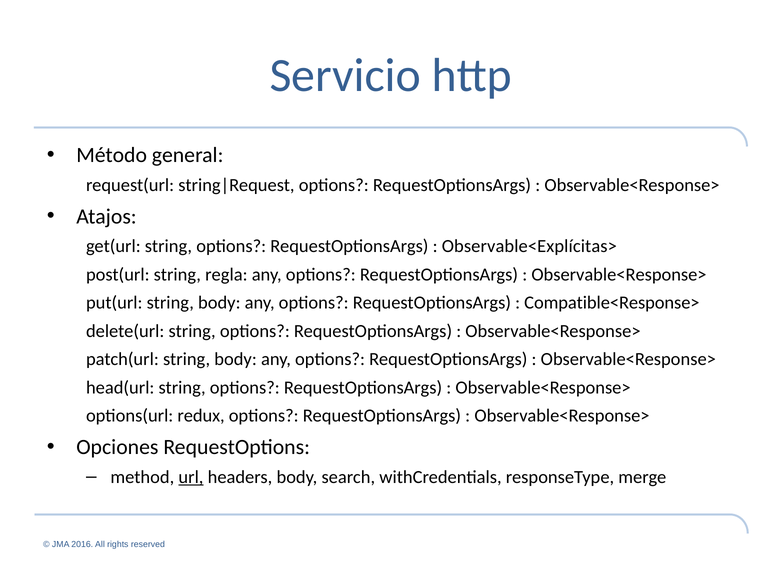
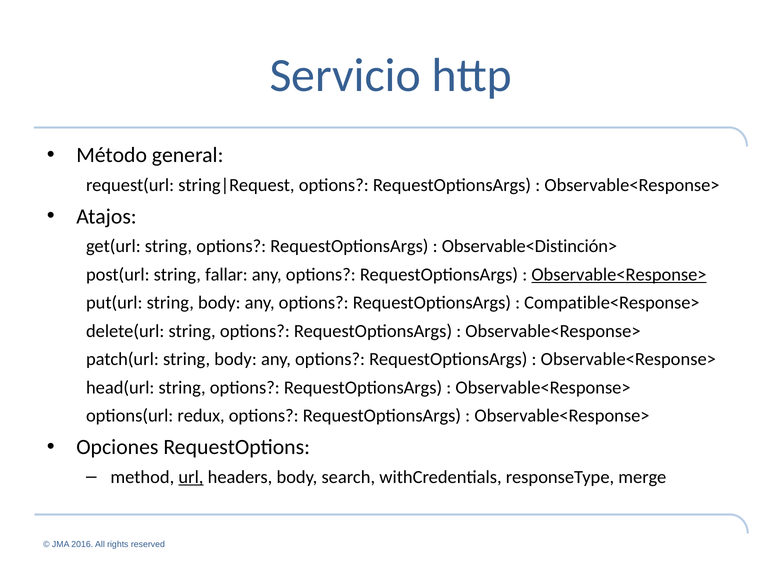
Observable<Explícitas>: Observable<Explícitas> -> Observable<Distinción>
regla: regla -> fallar
Observable<Response> at (619, 275) underline: none -> present
